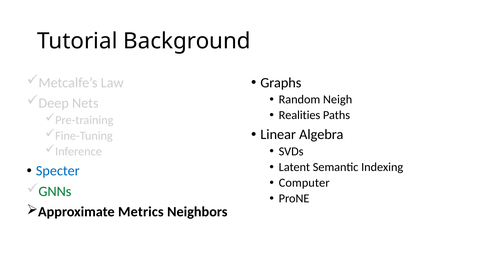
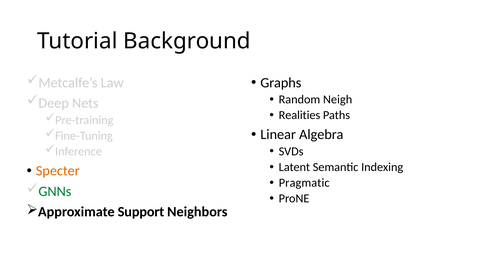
Specter colour: blue -> orange
Computer: Computer -> Pragmatic
Metrics: Metrics -> Support
